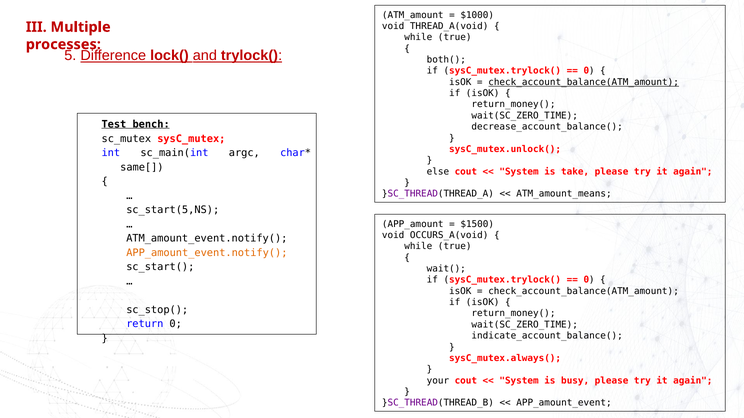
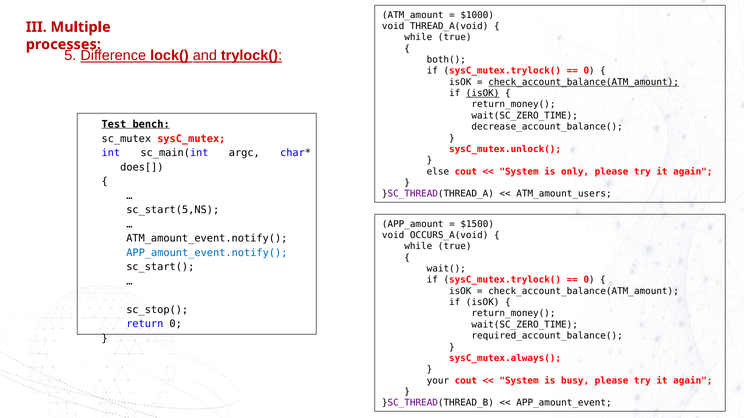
isOK at (483, 93) underline: none -> present
same[: same[ -> does[
take: take -> only
ATM_amount_means: ATM_amount_means -> ATM_amount_users
APP_amount_event.notify( colour: orange -> blue
indicate_account_balance(: indicate_account_balance( -> required_account_balance(
